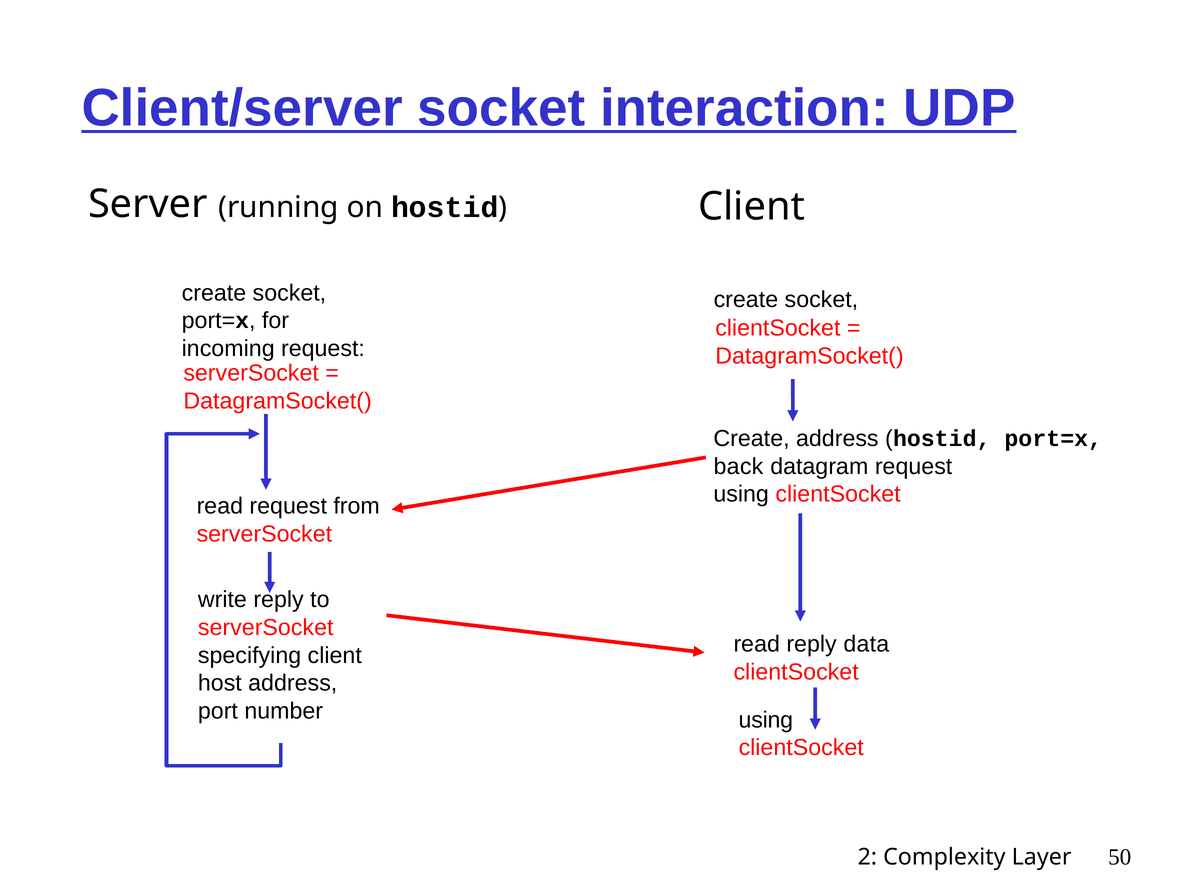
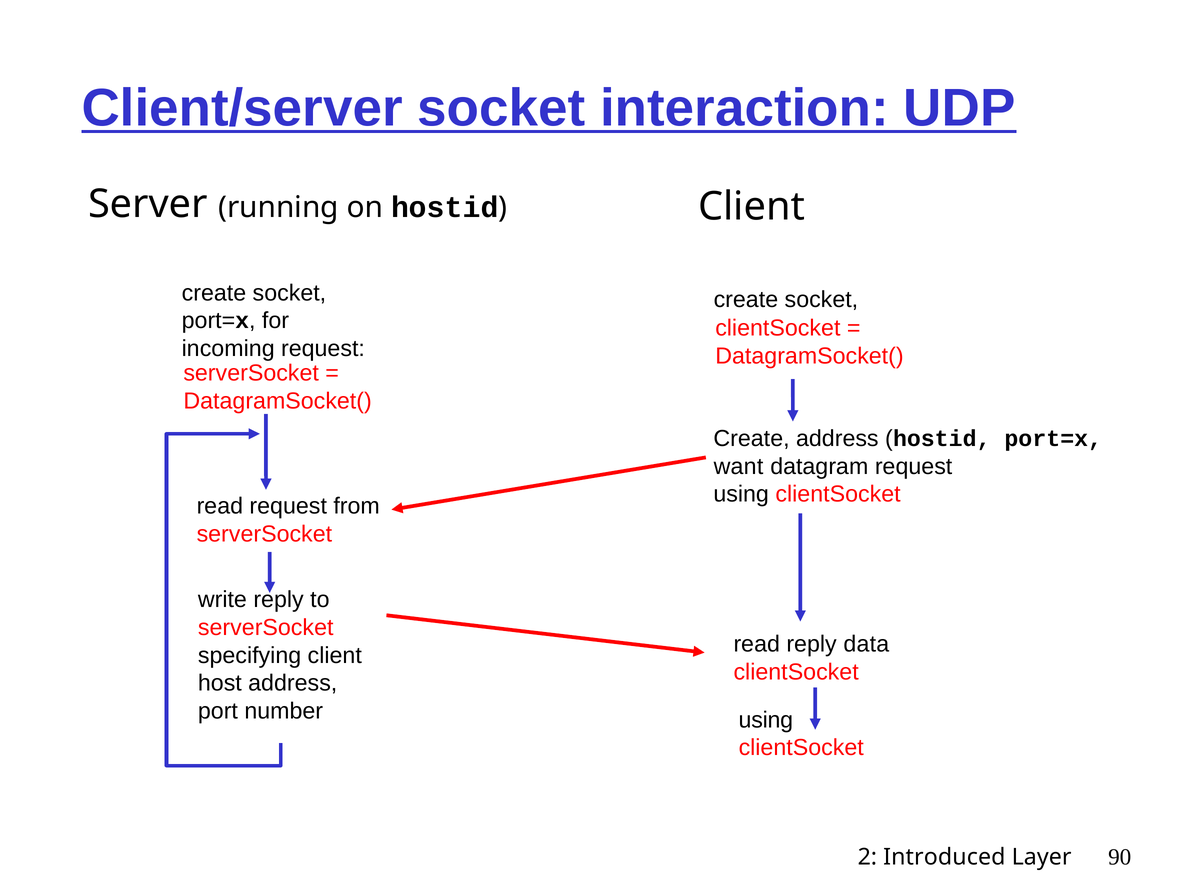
back: back -> want
Complexity: Complexity -> Introduced
50: 50 -> 90
